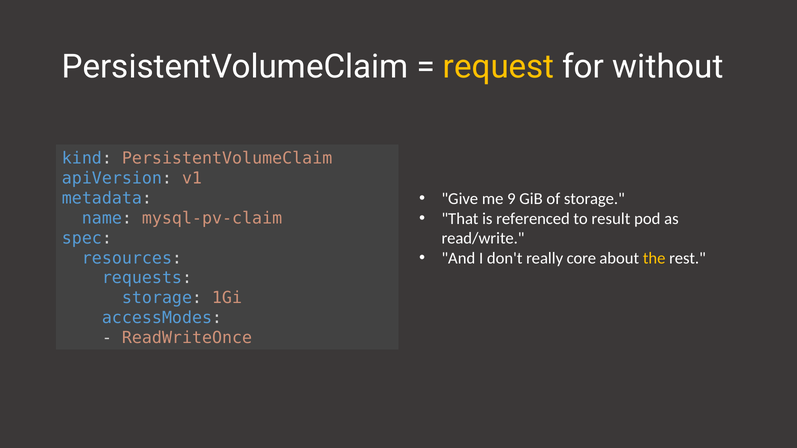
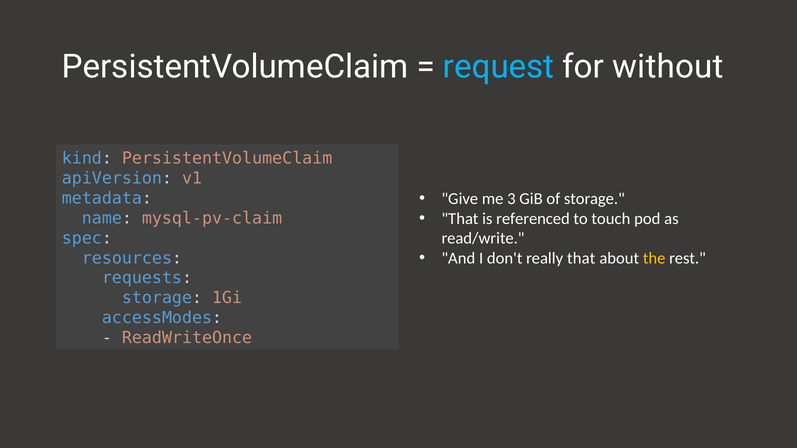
request colour: yellow -> light blue
9: 9 -> 3
result: result -> touch
really core: core -> that
